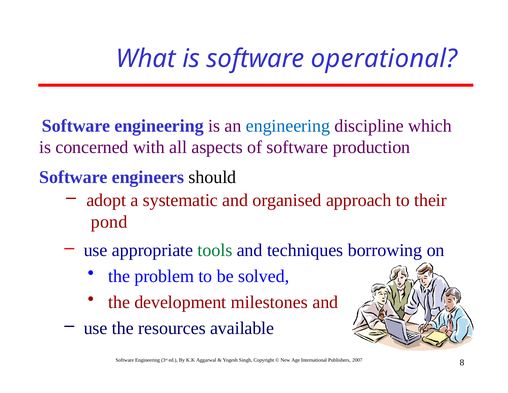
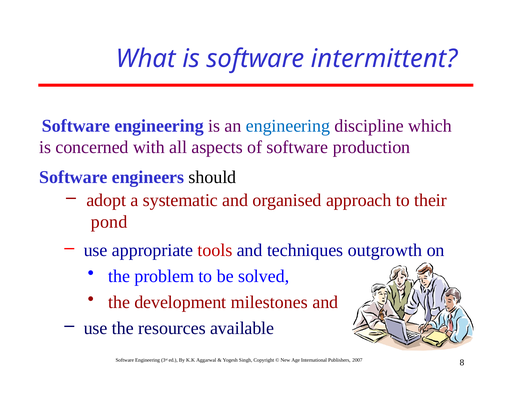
operational: operational -> intermittent
tools colour: green -> red
borrowing: borrowing -> outgrowth
